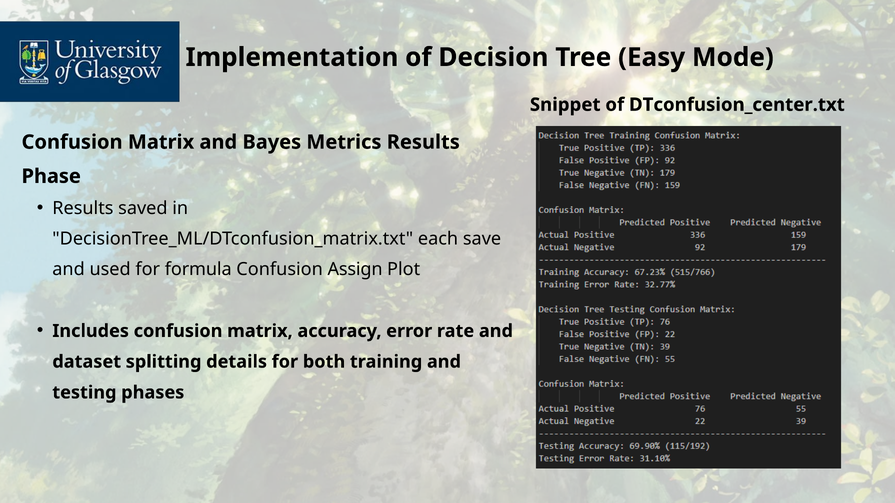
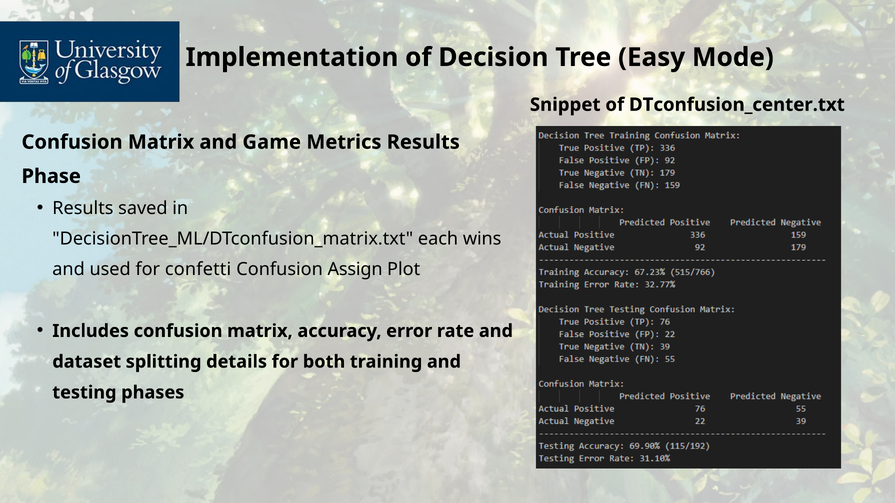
Bayes: Bayes -> Game
save: save -> wins
formula: formula -> confetti
